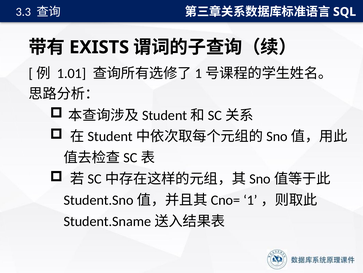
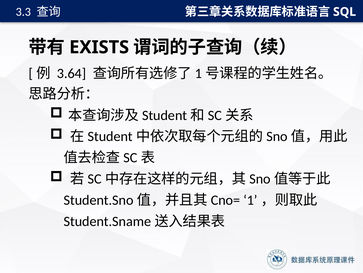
1.01: 1.01 -> 3.64
